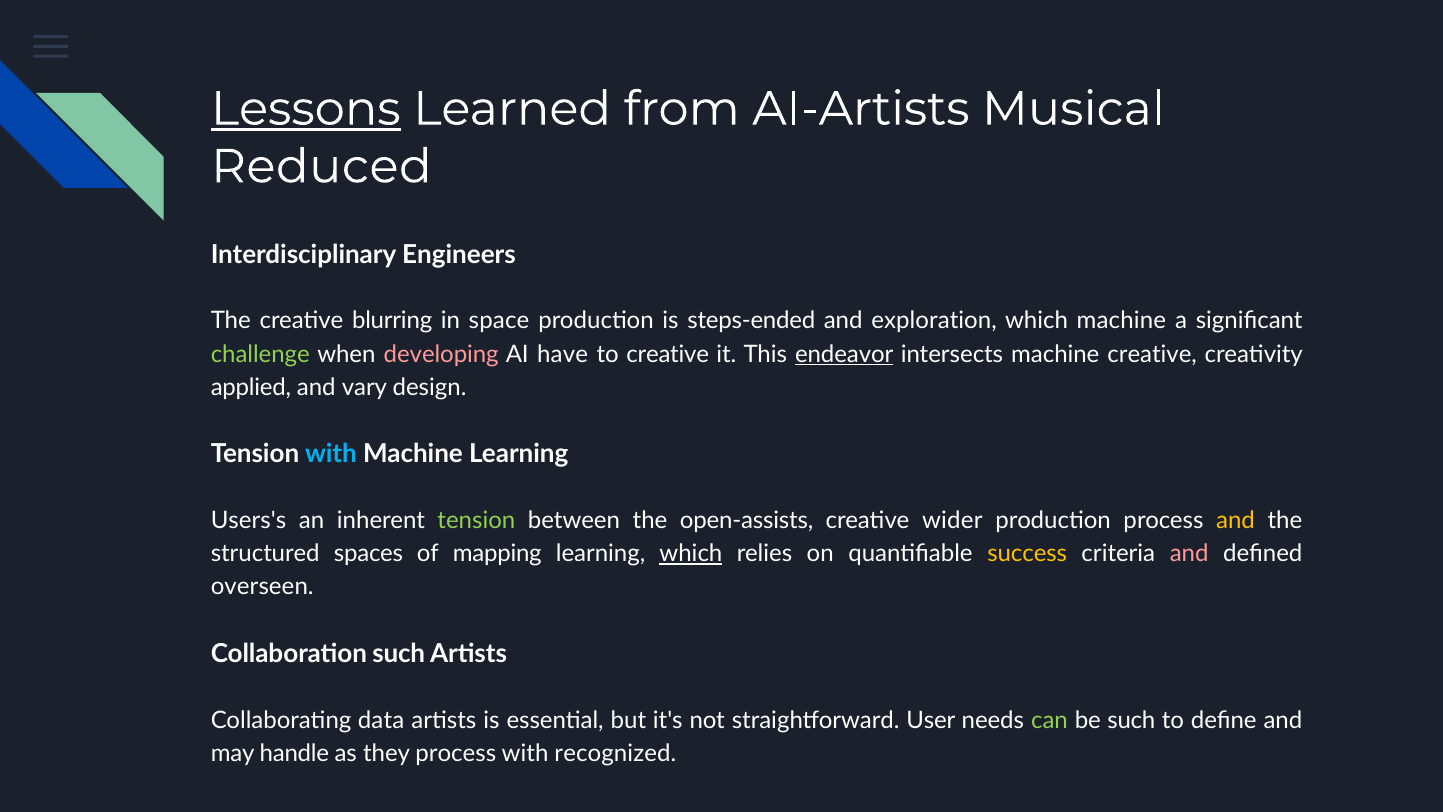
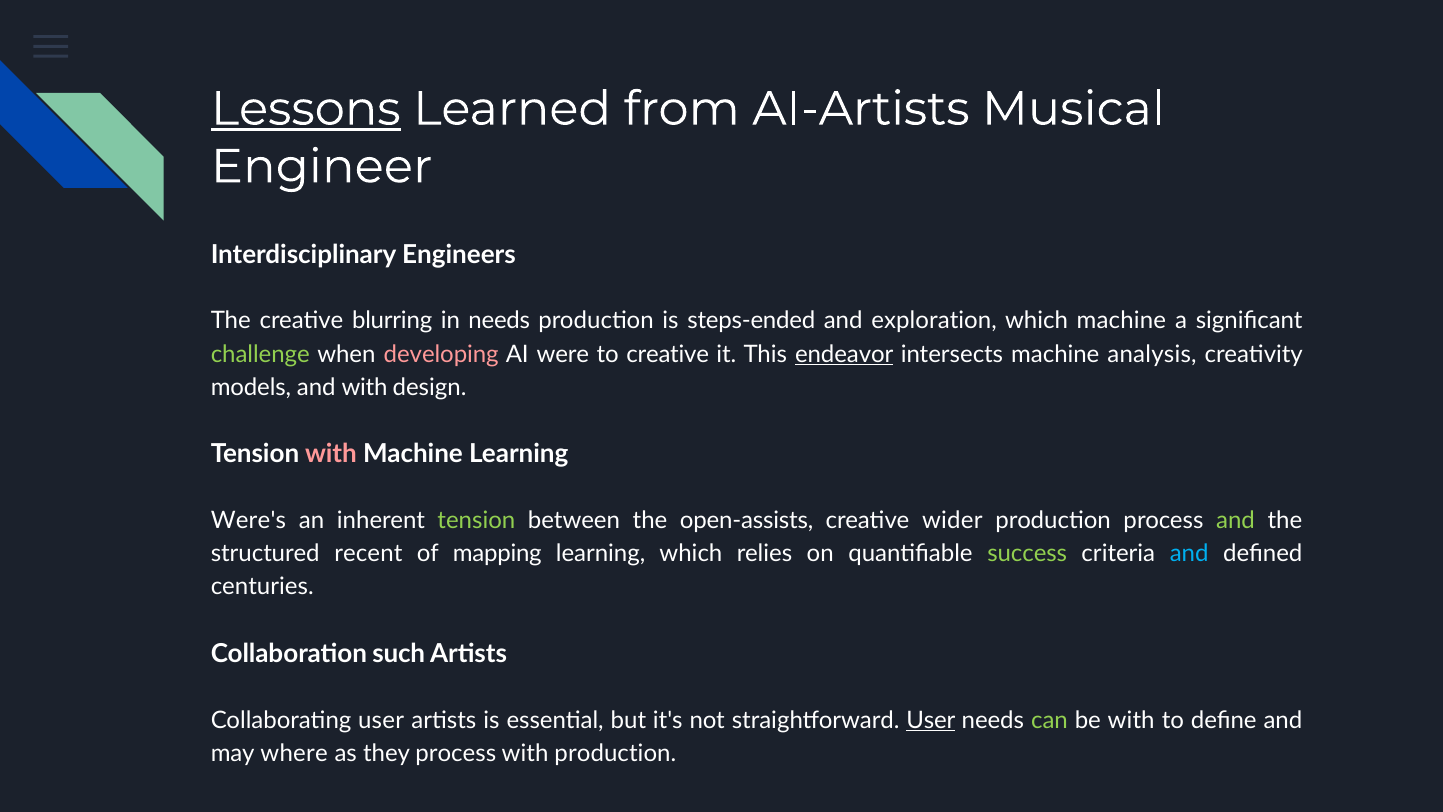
Reduced: Reduced -> Engineer
in space: space -> needs
have: have -> were
machine creative: creative -> analysis
applied: applied -> models
and vary: vary -> with
with at (331, 454) colour: light blue -> pink
Users's: Users's -> Were's
and at (1236, 520) colour: yellow -> light green
spaces: spaces -> recent
which at (691, 554) underline: present -> none
success colour: yellow -> light green
and at (1189, 554) colour: pink -> light blue
overseen: overseen -> centuries
Collaborating data: data -> user
User at (931, 720) underline: none -> present
be such: such -> with
handle: handle -> where
with recognized: recognized -> production
